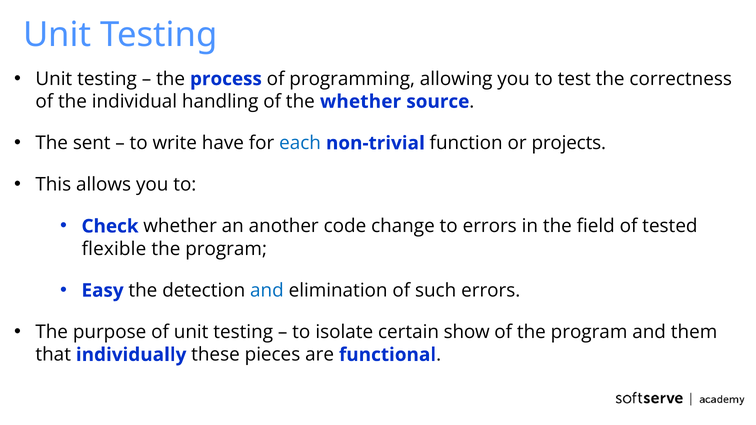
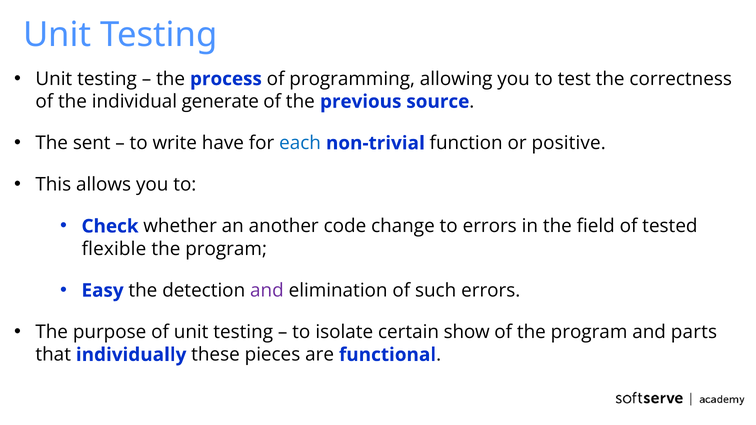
handling: handling -> generate
the whether: whether -> previous
projects: projects -> positive
and at (267, 291) colour: blue -> purple
them: them -> parts
